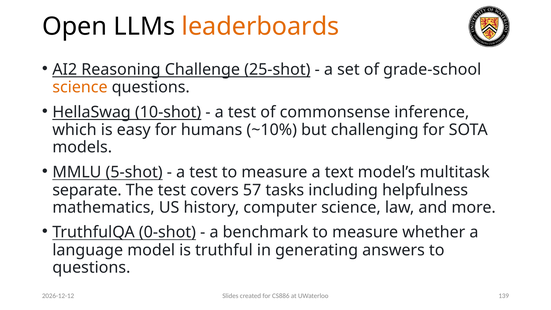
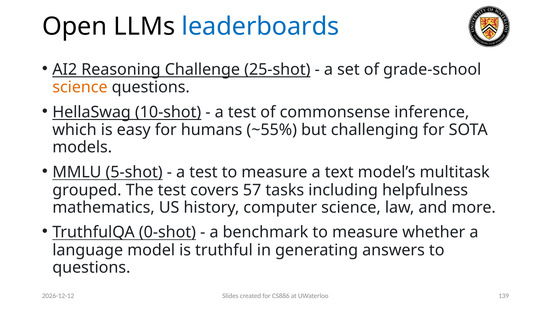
leaderboards colour: orange -> blue
~10%: ~10% -> ~55%
separate: separate -> grouped
